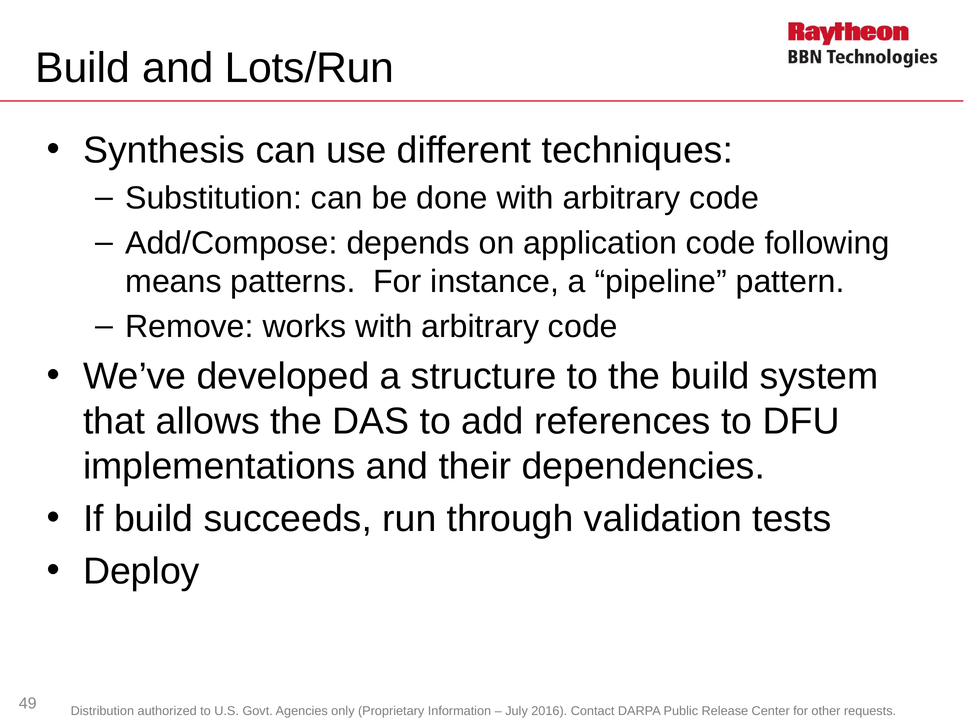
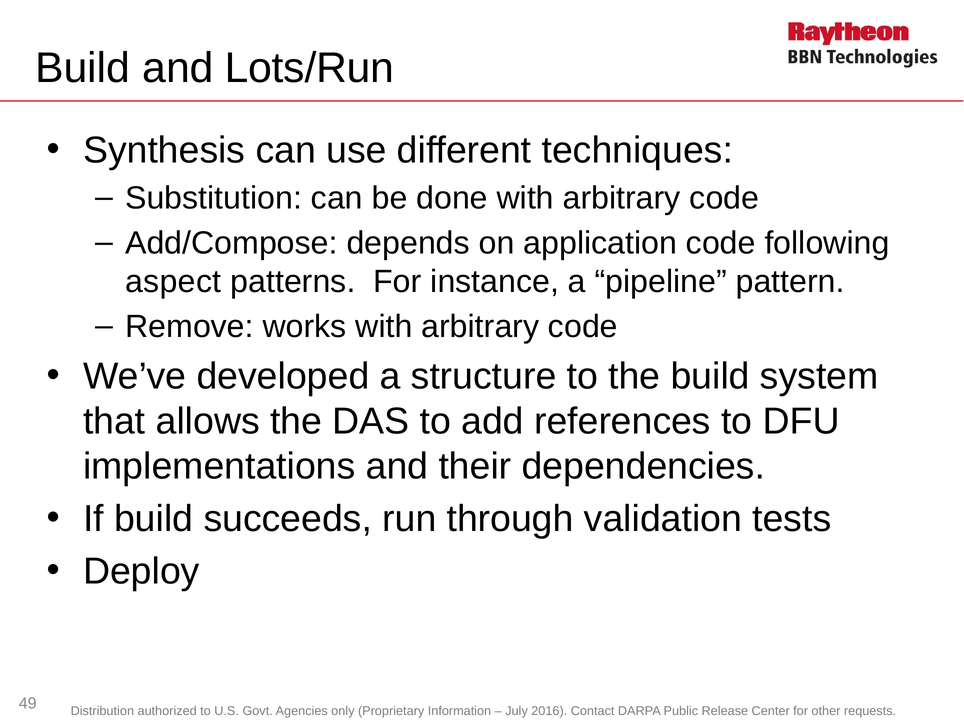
means: means -> aspect
